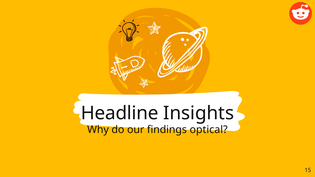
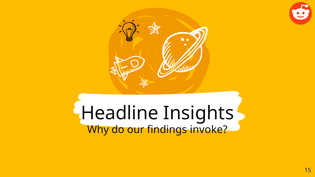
optical: optical -> invoke
